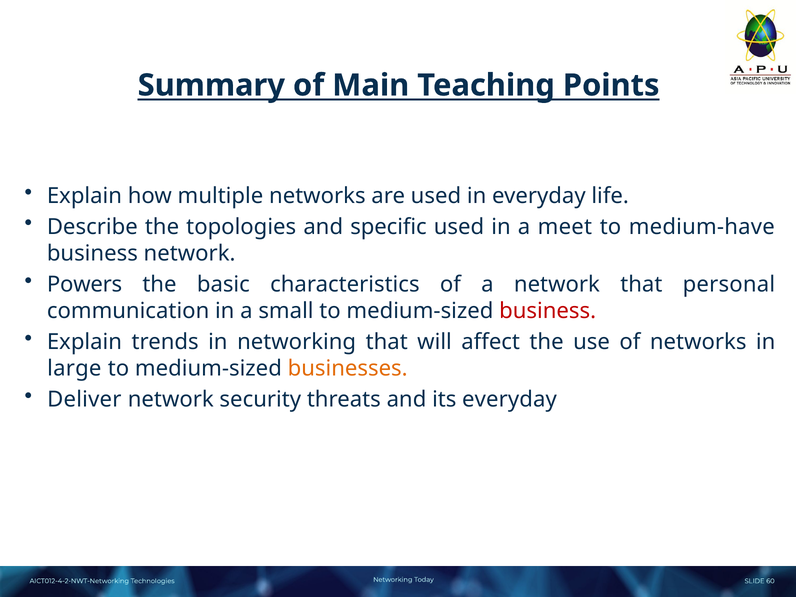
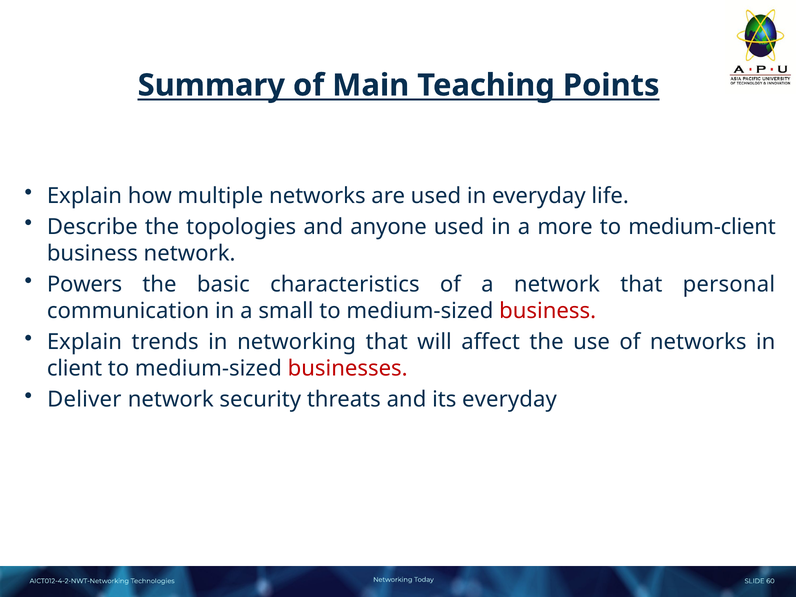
specific: specific -> anyone
meet: meet -> more
medium-have: medium-have -> medium-client
large: large -> client
businesses colour: orange -> red
